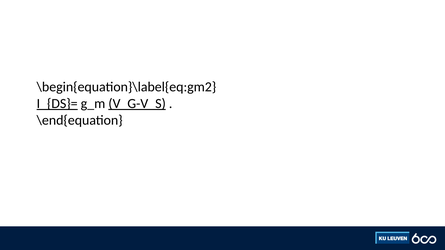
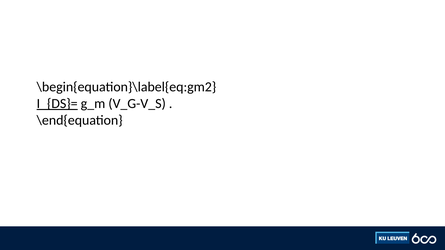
V_G-V_S underline: present -> none
